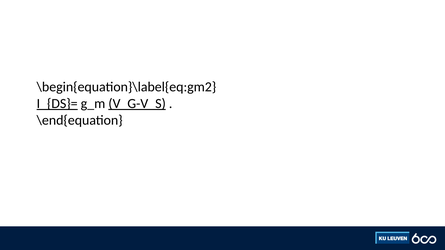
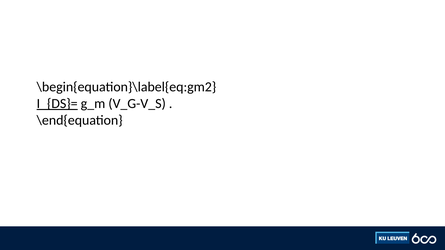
V_G-V_S underline: present -> none
